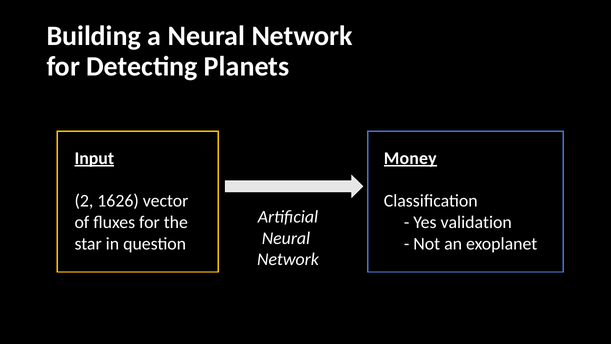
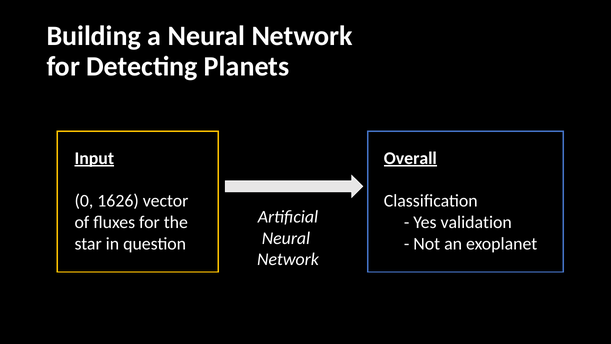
Money: Money -> Overall
2: 2 -> 0
